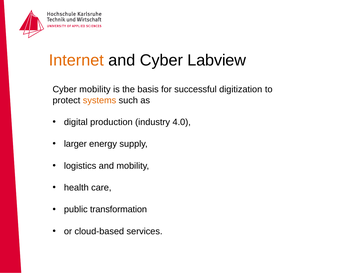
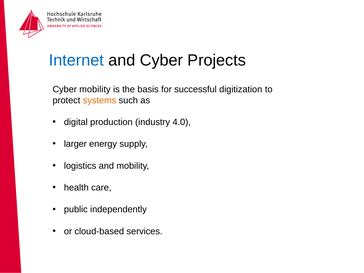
Internet colour: orange -> blue
Labview: Labview -> Projects
transformation: transformation -> independently
